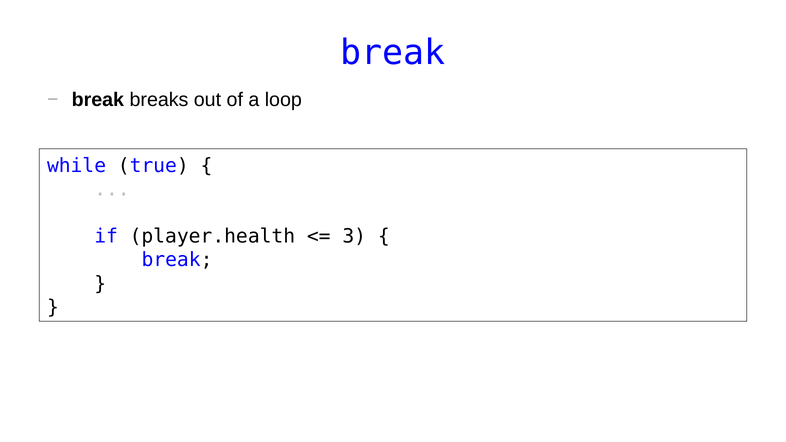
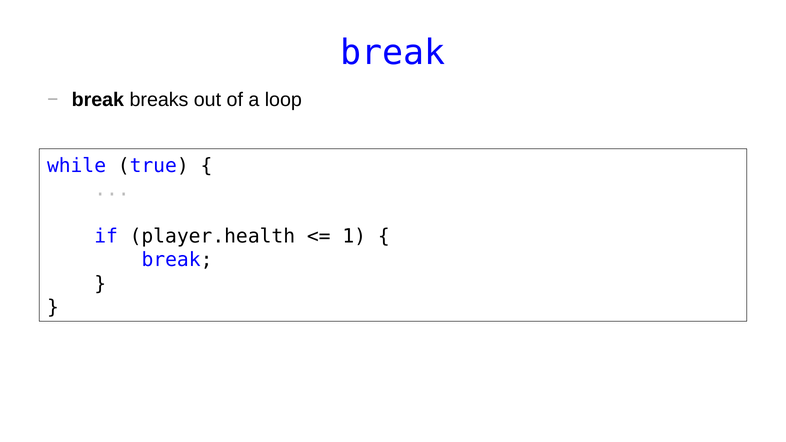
3: 3 -> 1
